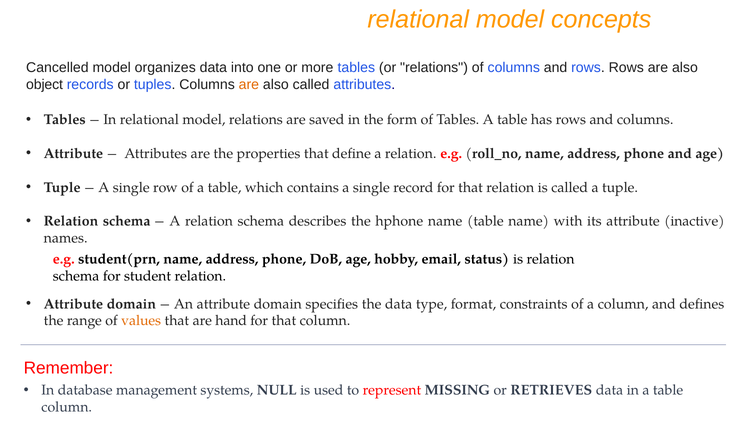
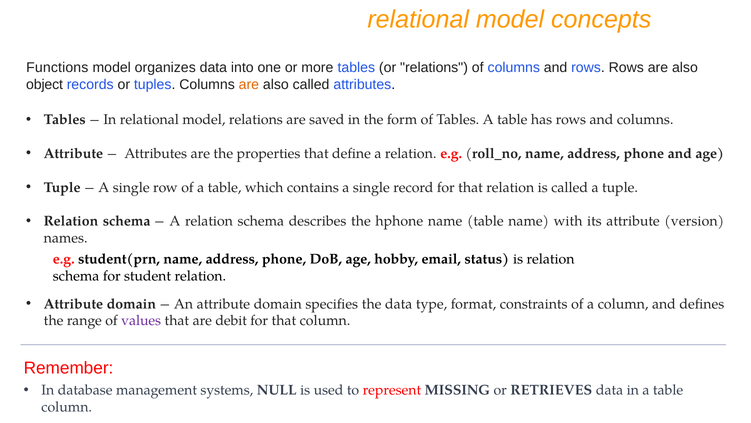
Cancelled: Cancelled -> Functions
inactive: inactive -> version
values colour: orange -> purple
hand: hand -> debit
